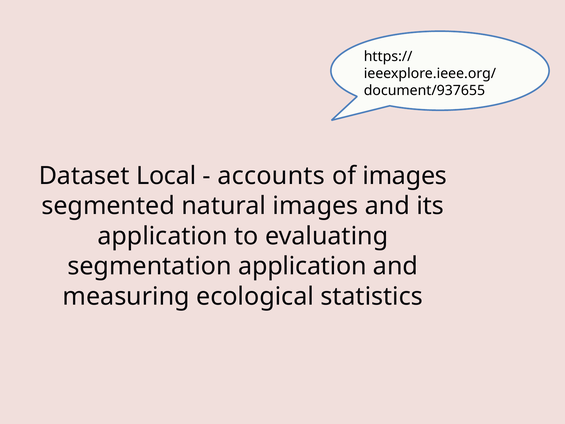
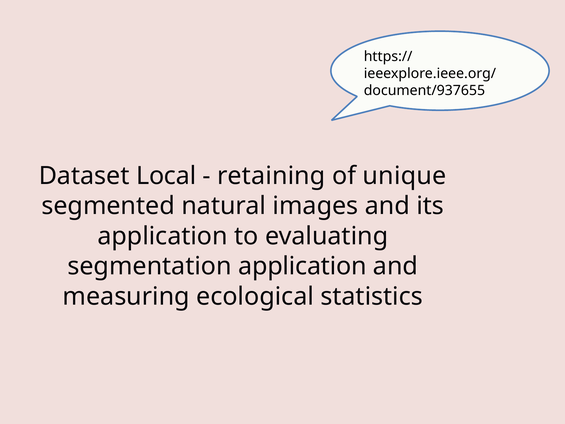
accounts: accounts -> retaining
of images: images -> unique
